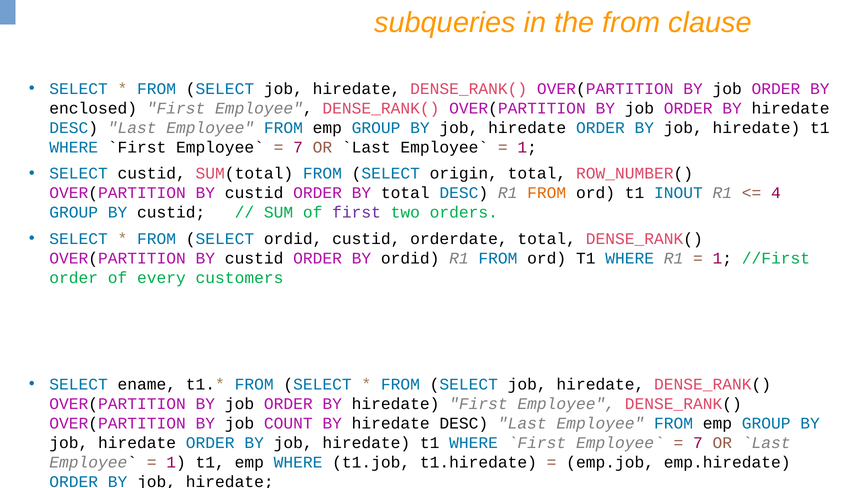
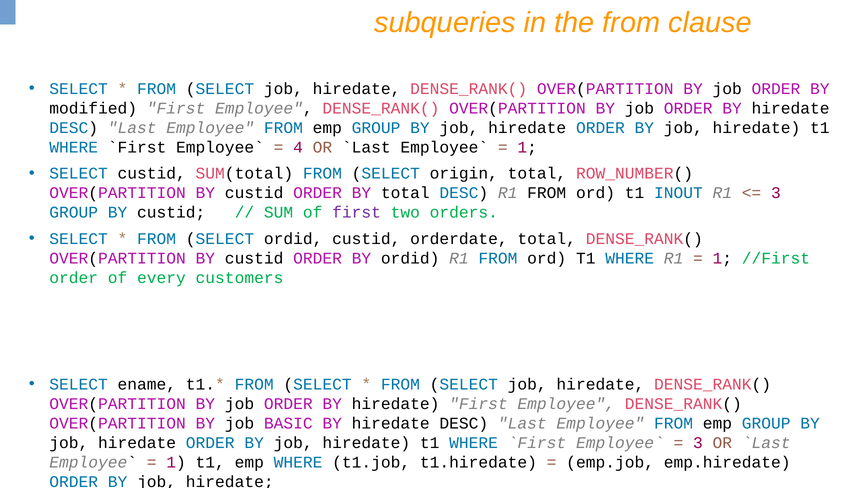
enclosed: enclosed -> modified
7 at (298, 147): 7 -> 4
FROM at (547, 193) colour: orange -> black
4 at (776, 193): 4 -> 3
COUNT: COUNT -> BASIC
7 at (698, 443): 7 -> 3
